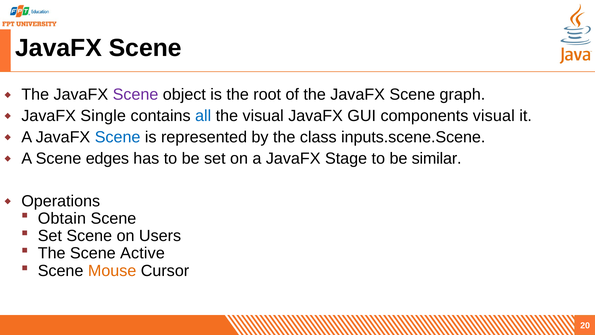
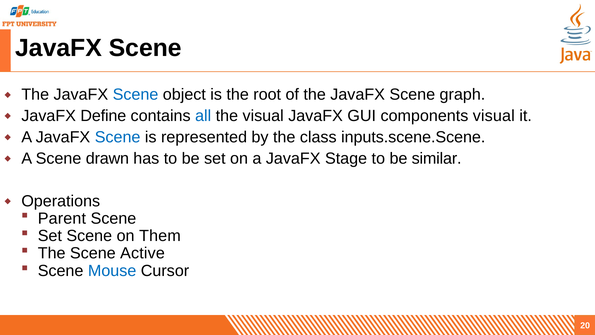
Scene at (136, 94) colour: purple -> blue
Single: Single -> Define
edges: edges -> drawn
Obtain: Obtain -> Parent
Users: Users -> Them
Mouse colour: orange -> blue
